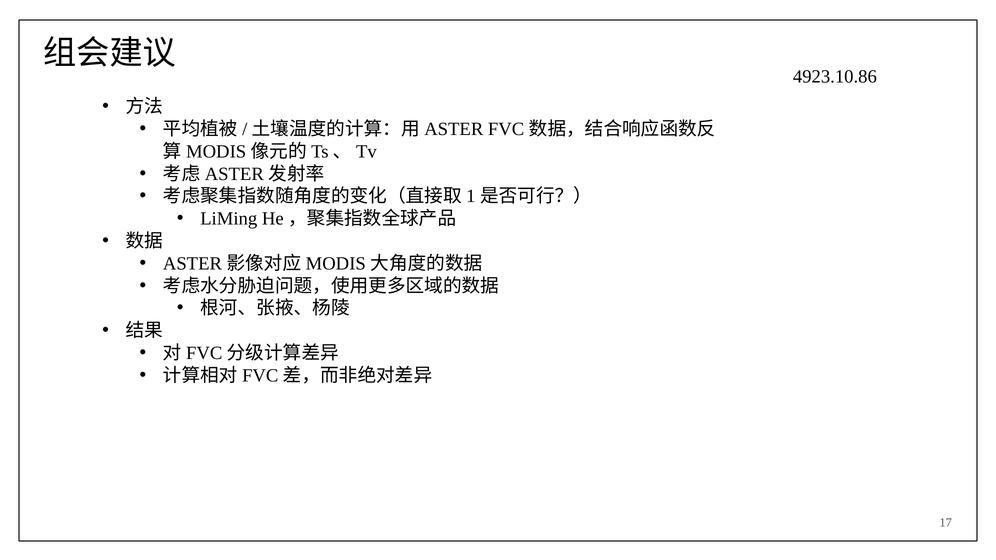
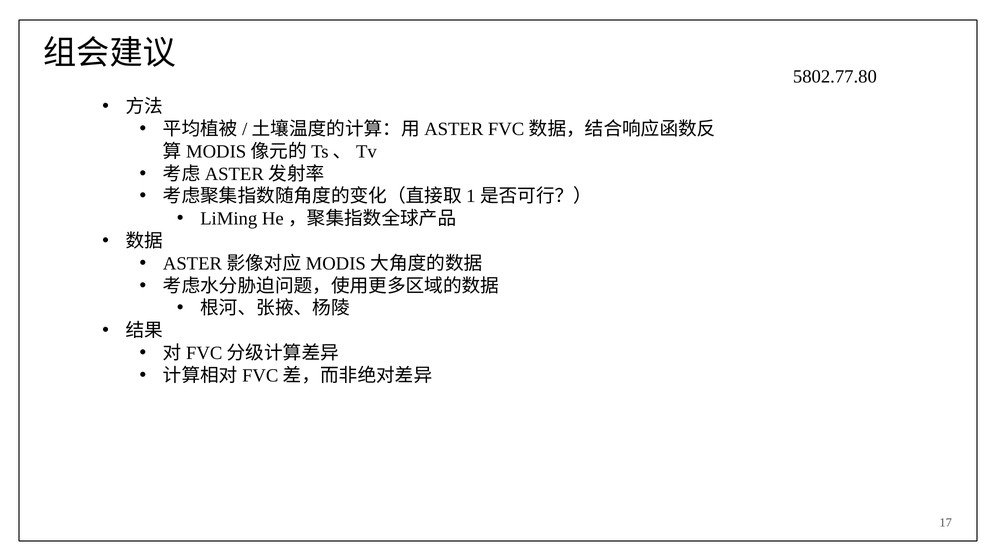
4923.10.86: 4923.10.86 -> 5802.77.80
